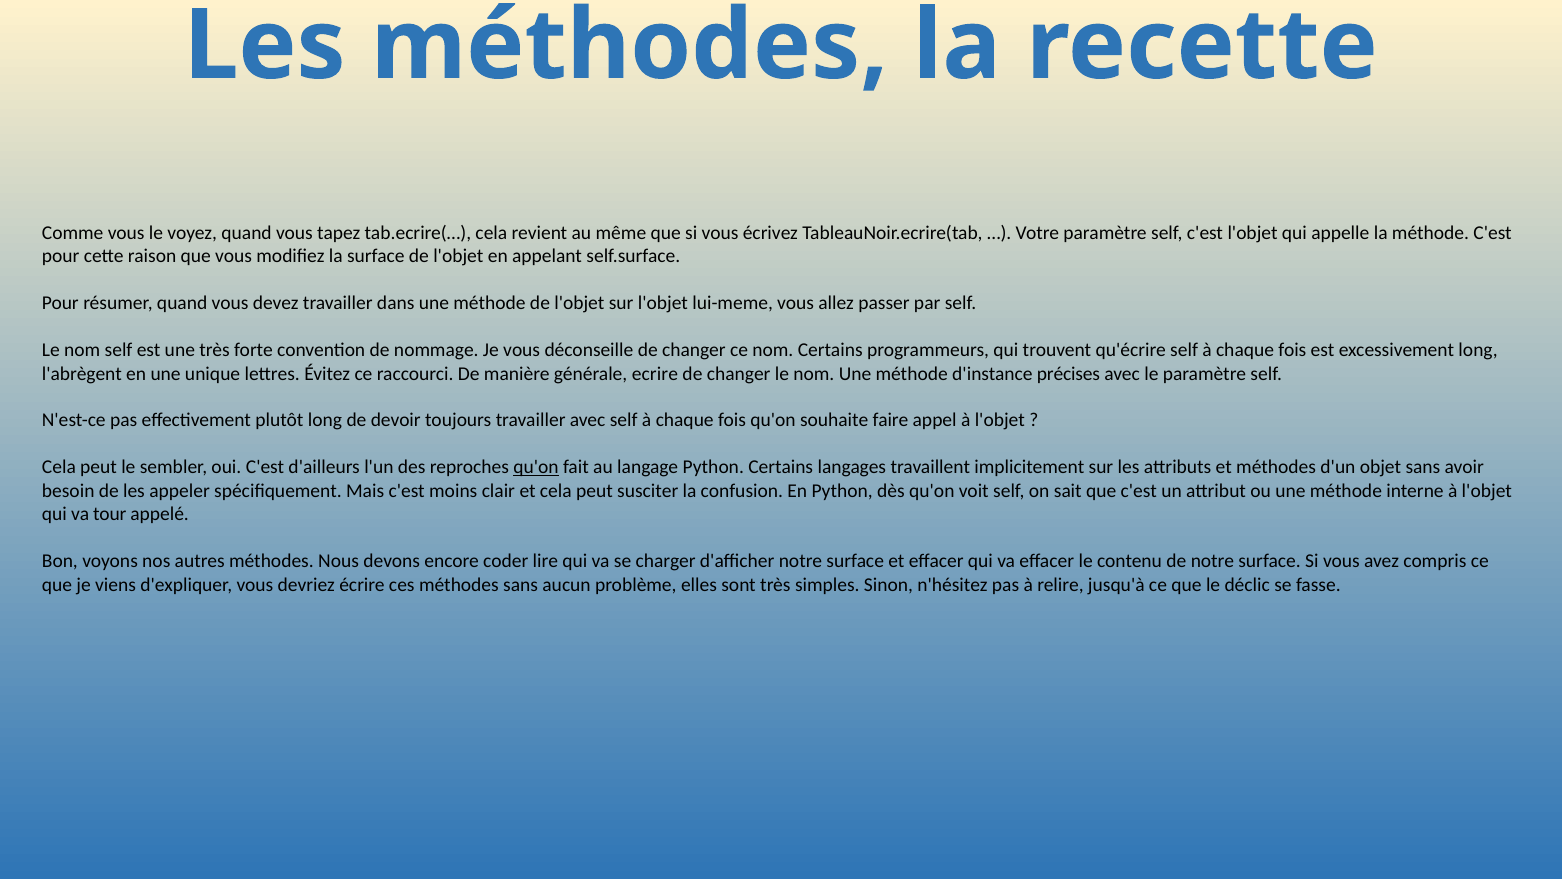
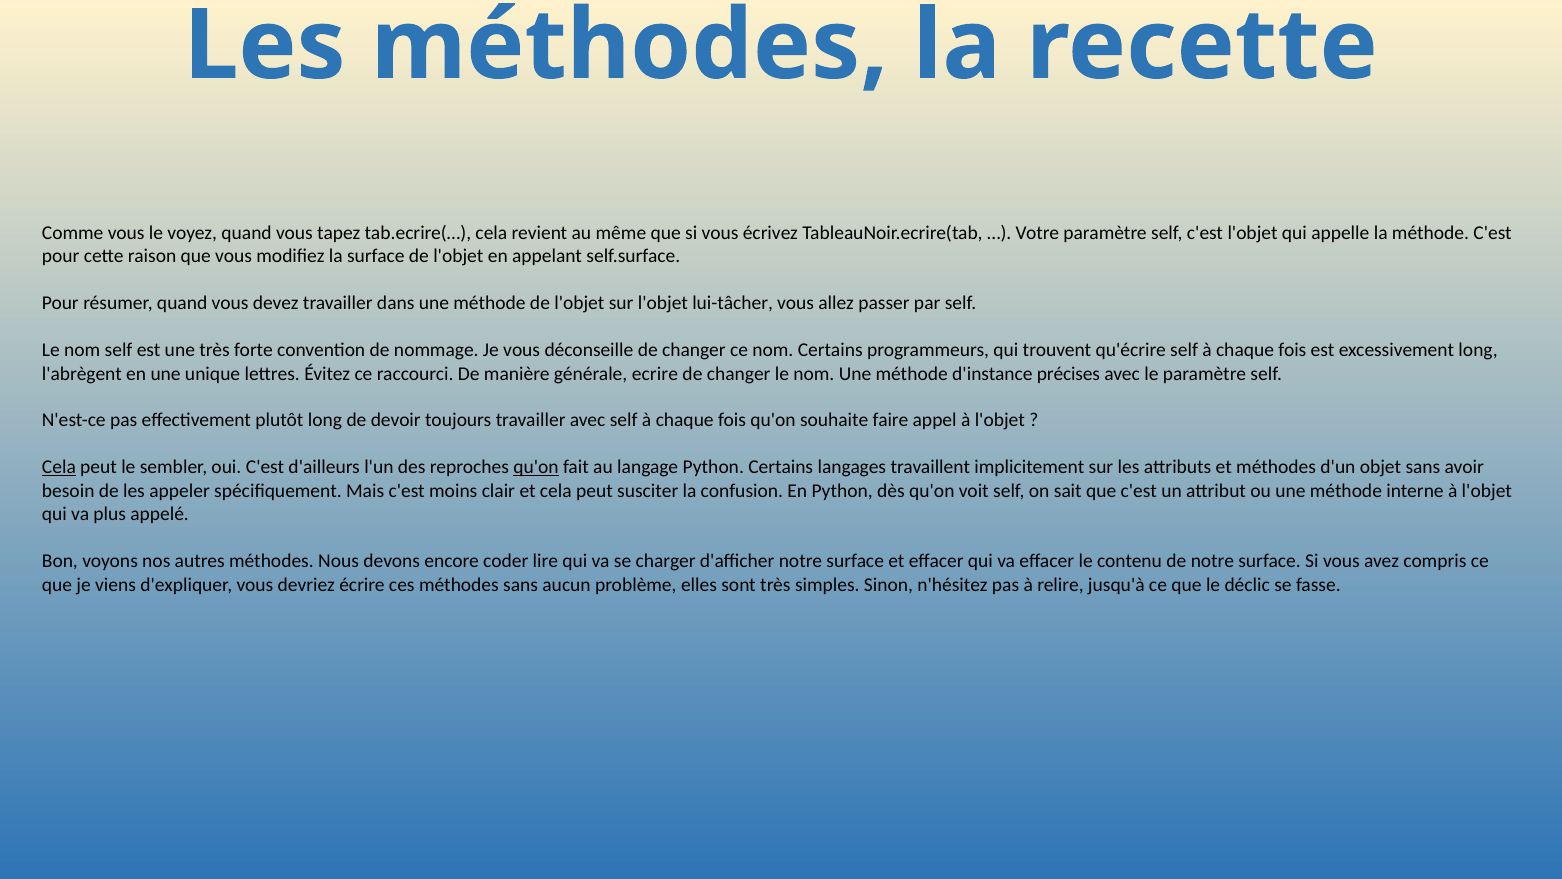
lui-meme: lui-meme -> lui-tâcher
Cela at (59, 467) underline: none -> present
tour: tour -> plus
